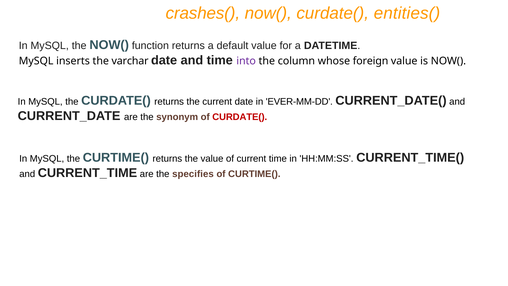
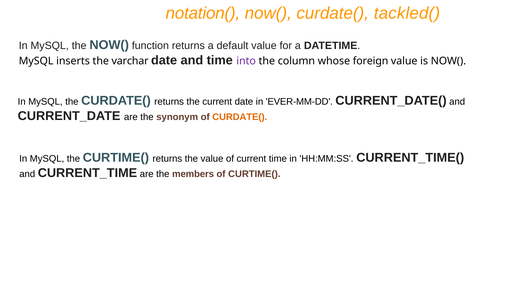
crashes(: crashes( -> notation(
entities(: entities( -> tackled(
CURDATE( at (240, 117) colour: red -> orange
specifies: specifies -> members
